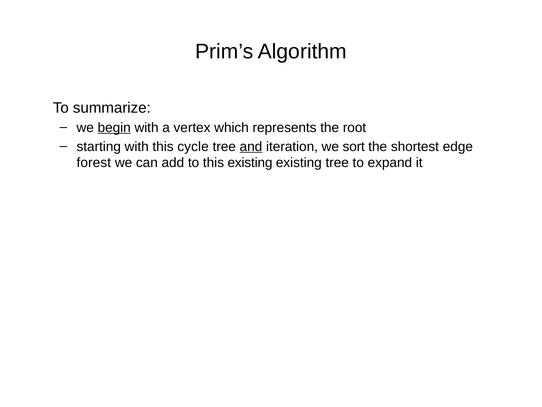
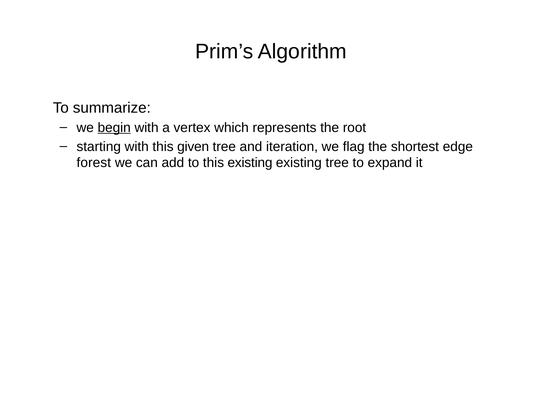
cycle: cycle -> given
and underline: present -> none
sort: sort -> flag
